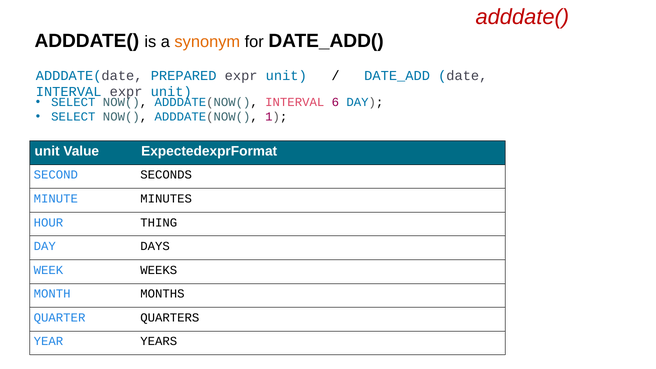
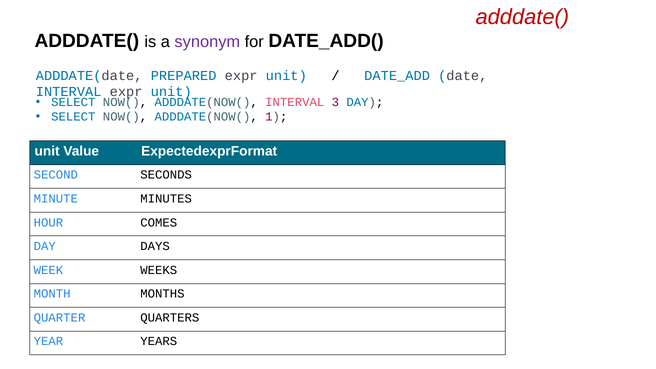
synonym colour: orange -> purple
6: 6 -> 3
THING: THING -> COMES
